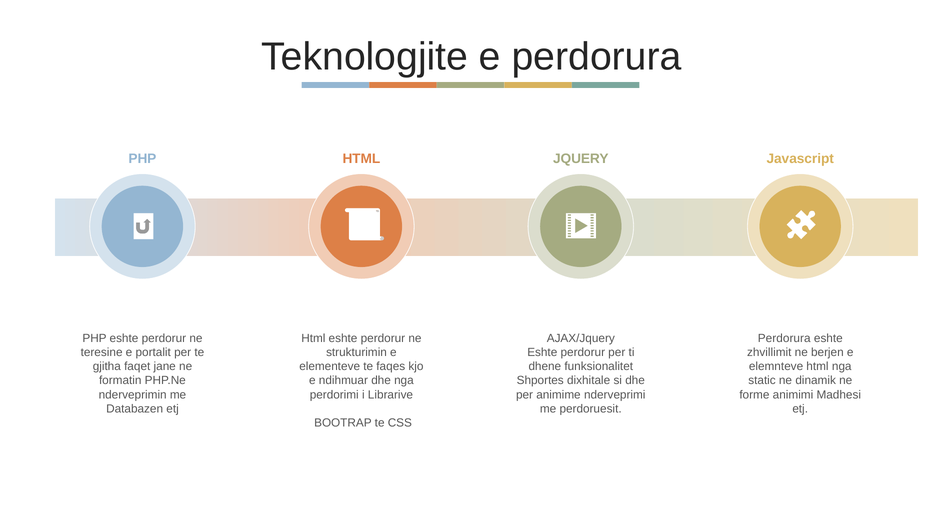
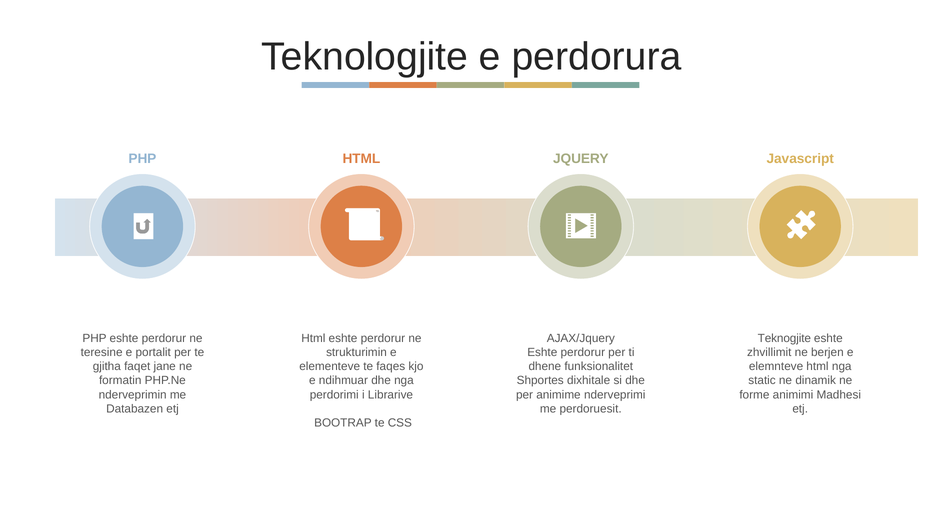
Perdorura at (784, 338): Perdorura -> Teknogjite
